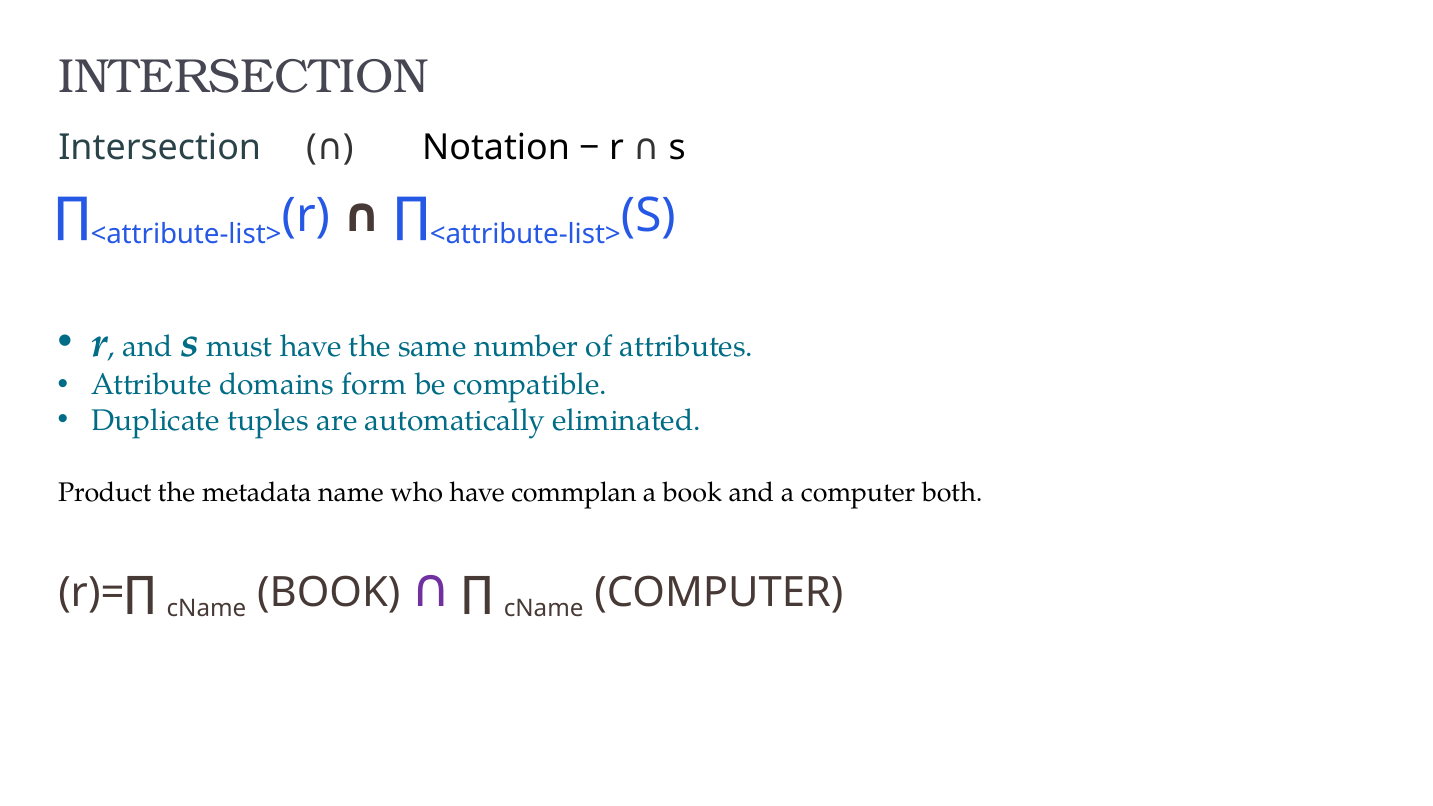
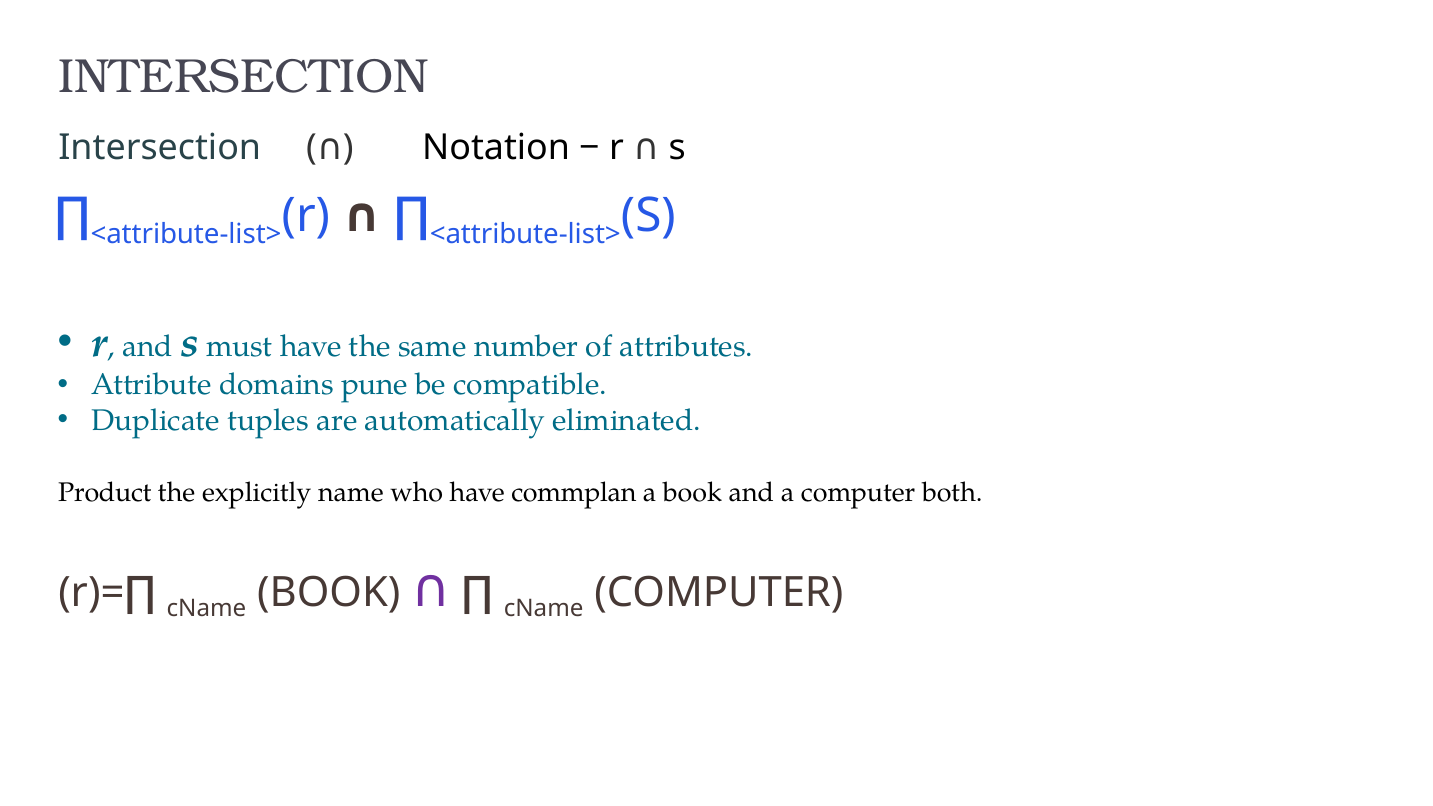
form: form -> pune
metadata: metadata -> explicitly
